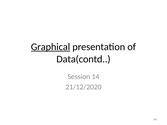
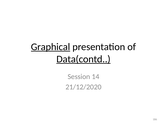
Data(contd underline: none -> present
